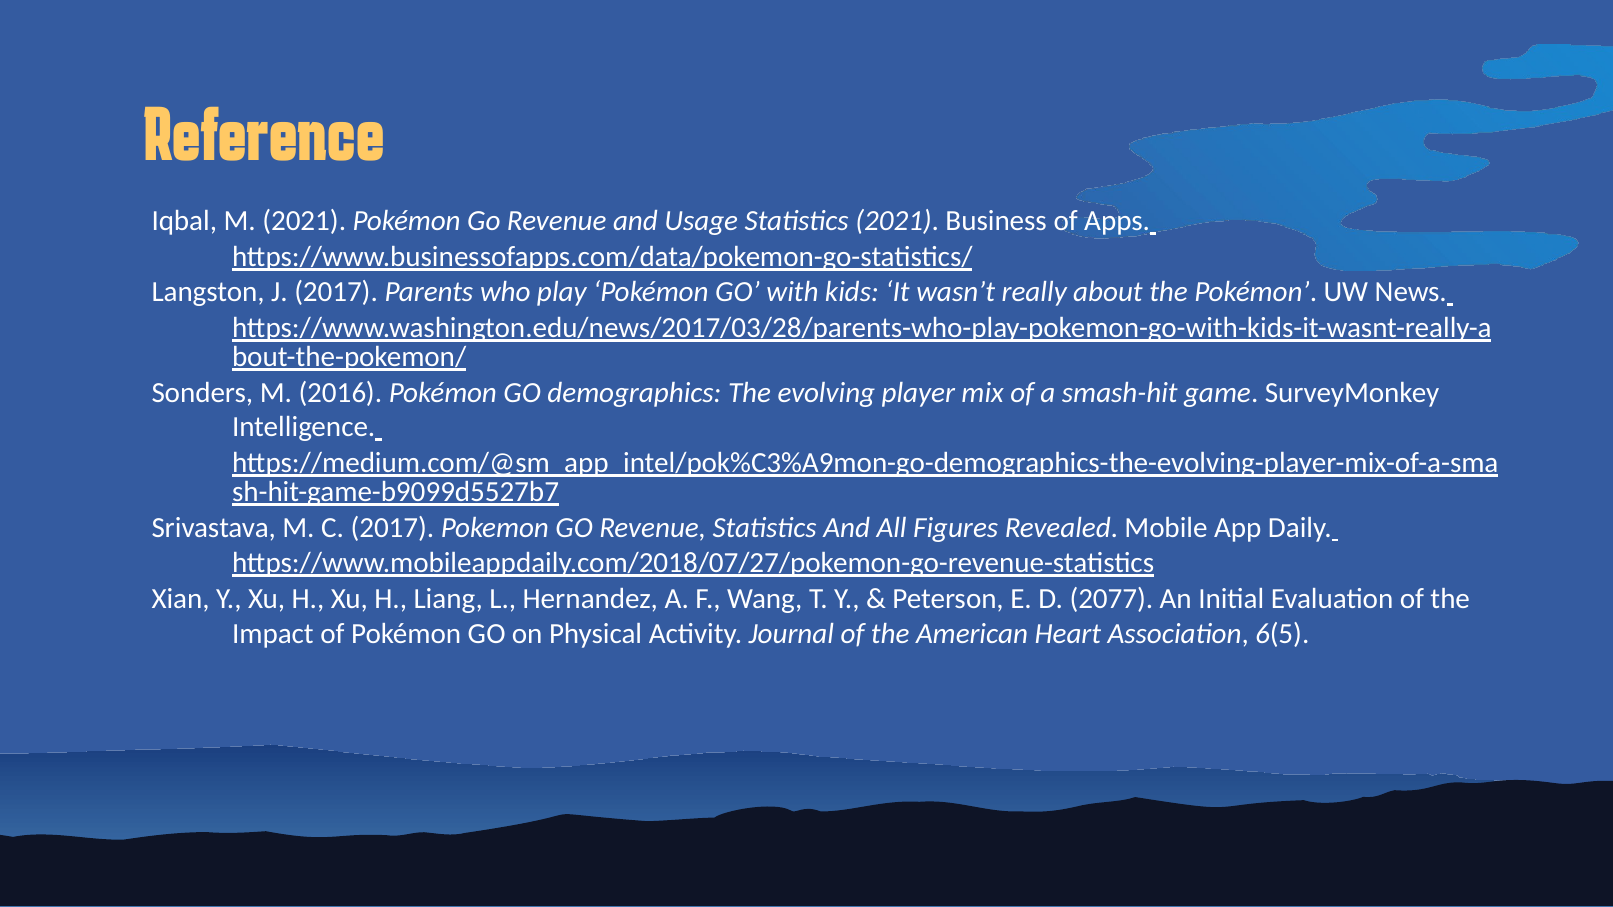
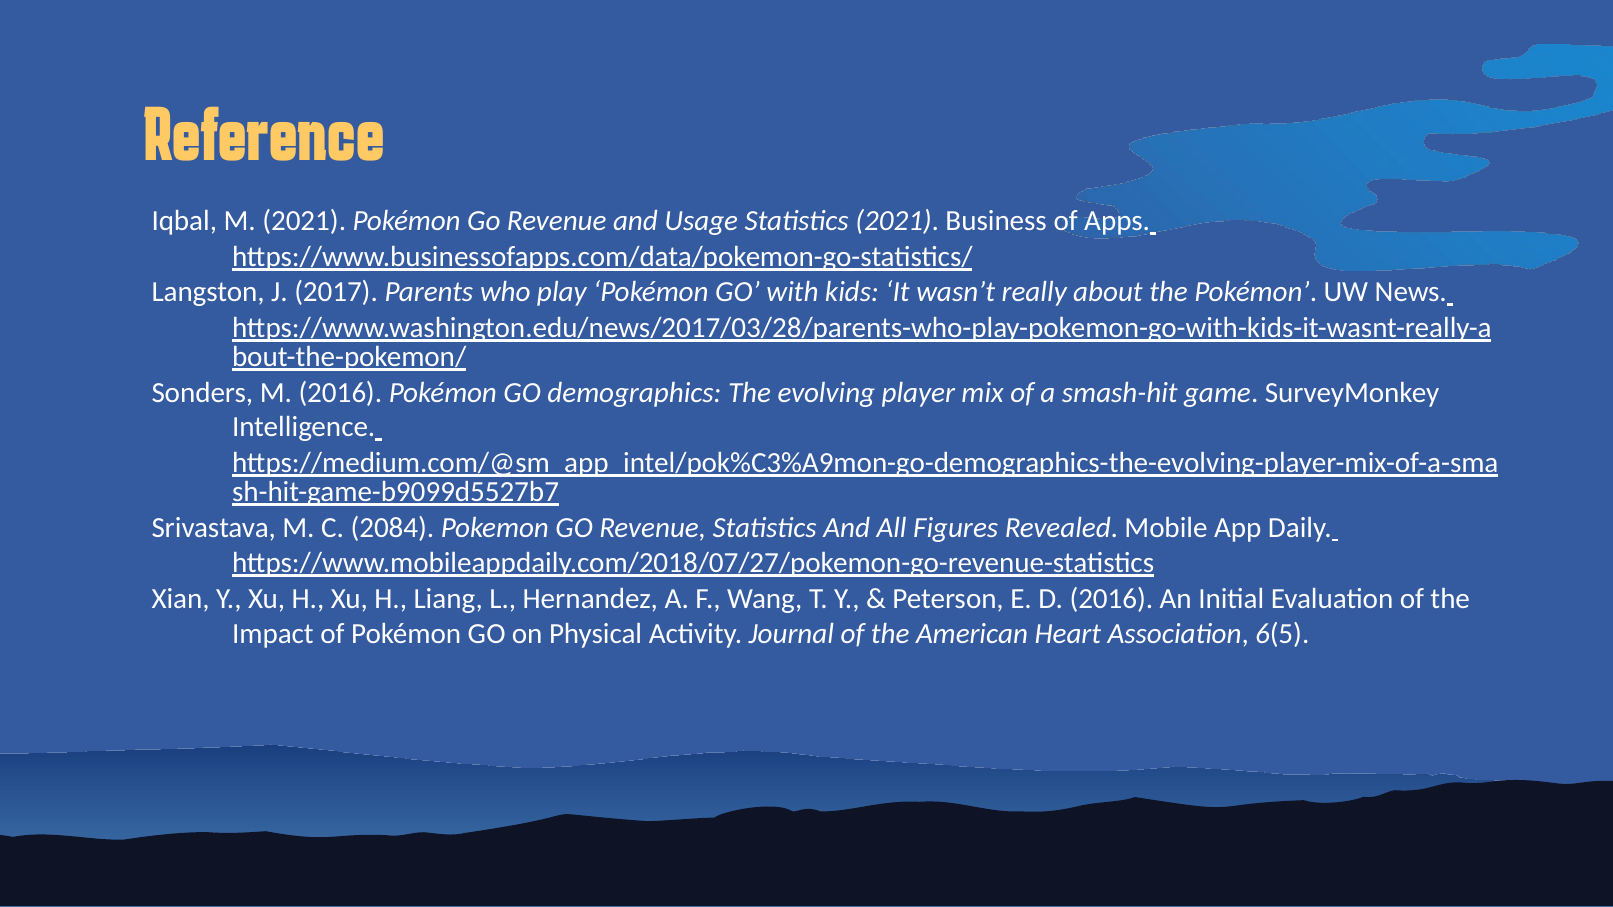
C 2017: 2017 -> 2084
D 2077: 2077 -> 2016
